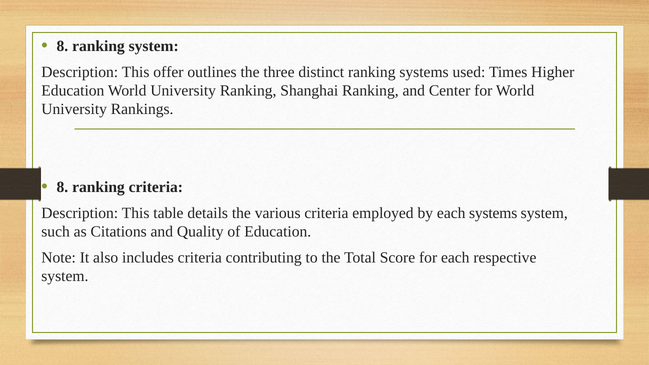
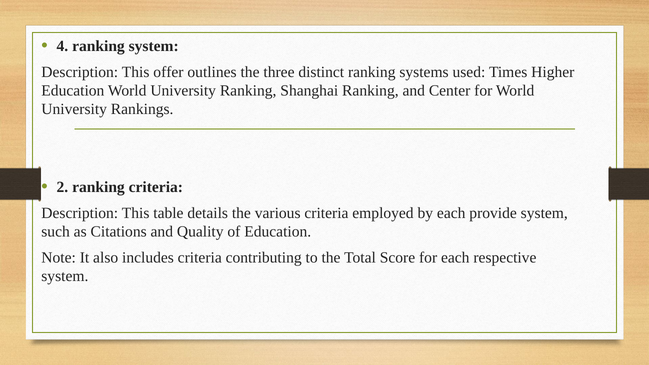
8 at (62, 46): 8 -> 4
8 at (62, 187): 8 -> 2
each systems: systems -> provide
